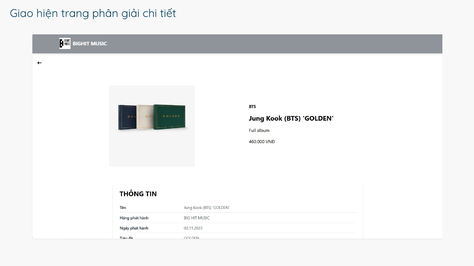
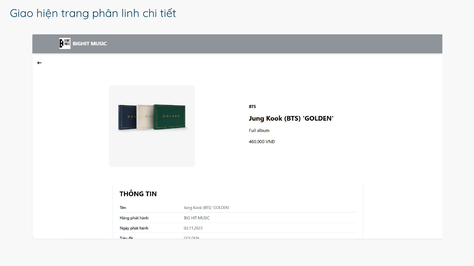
giải: giải -> linh
